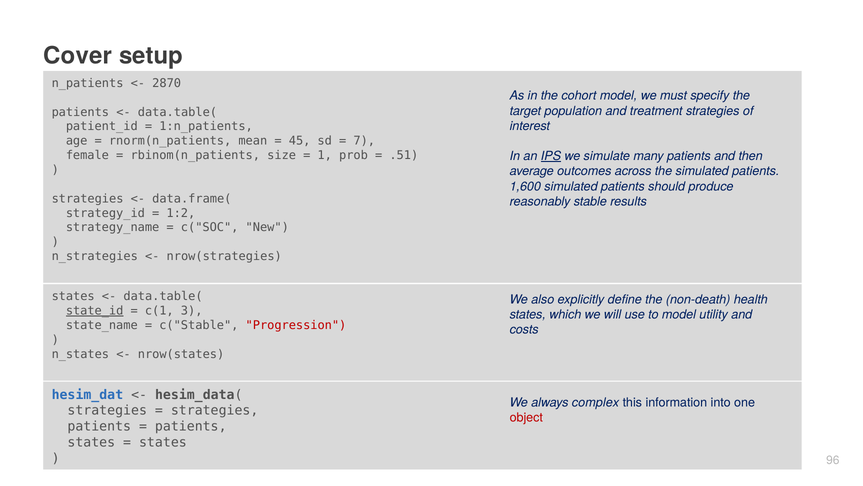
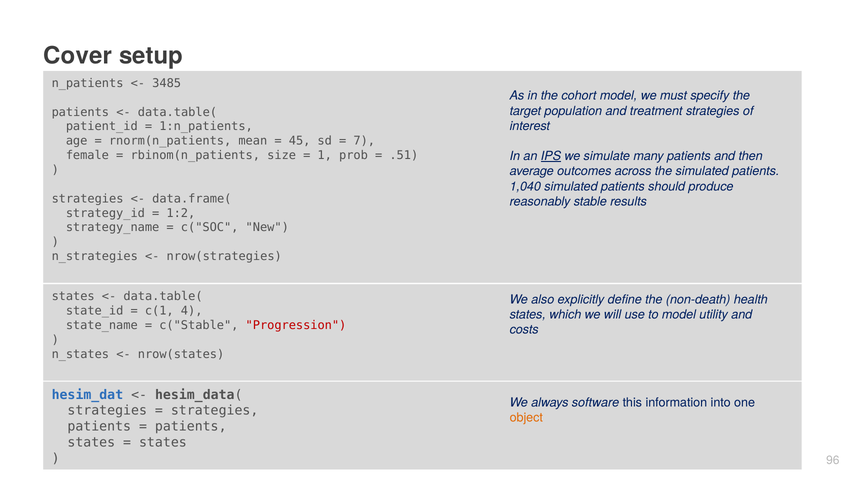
2870: 2870 -> 3485
1,600: 1,600 -> 1,040
state_id underline: present -> none
3: 3 -> 4
complex: complex -> software
object colour: red -> orange
